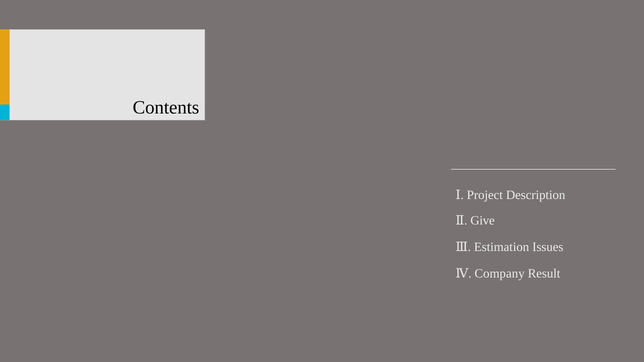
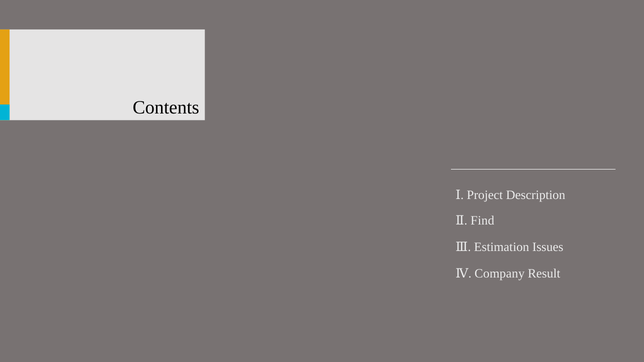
Give: Give -> Find
